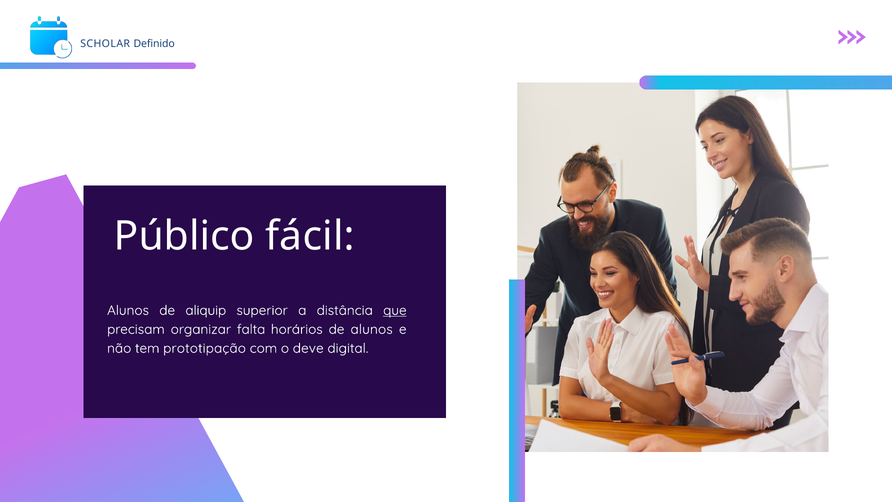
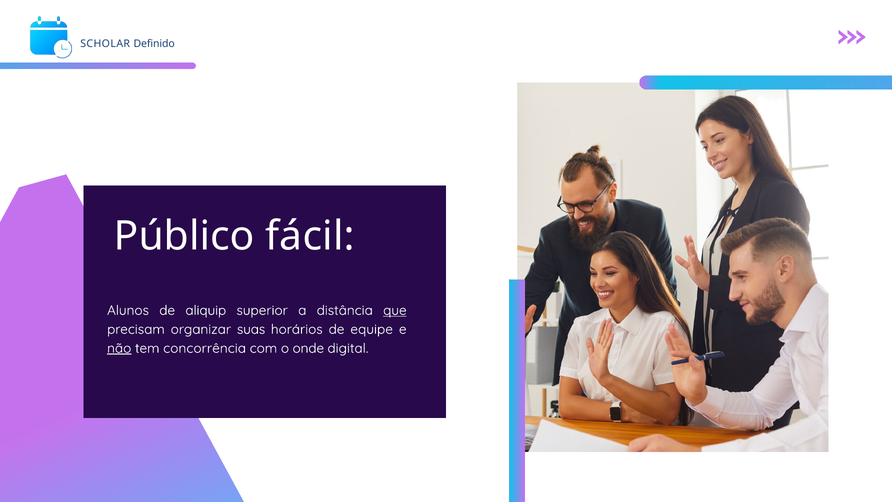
falta: falta -> suas
de alunos: alunos -> equipe
não underline: none -> present
prototipação: prototipação -> concorrência
deve: deve -> onde
